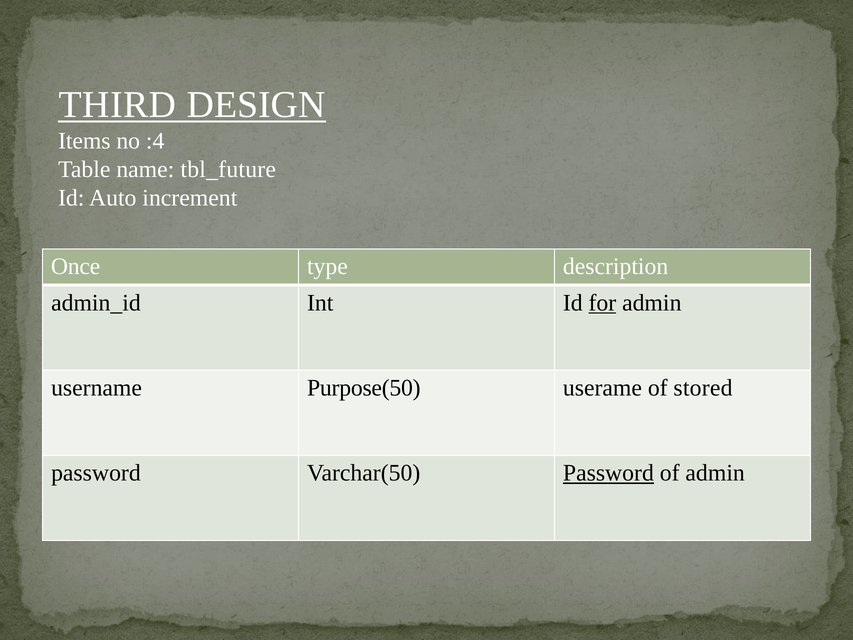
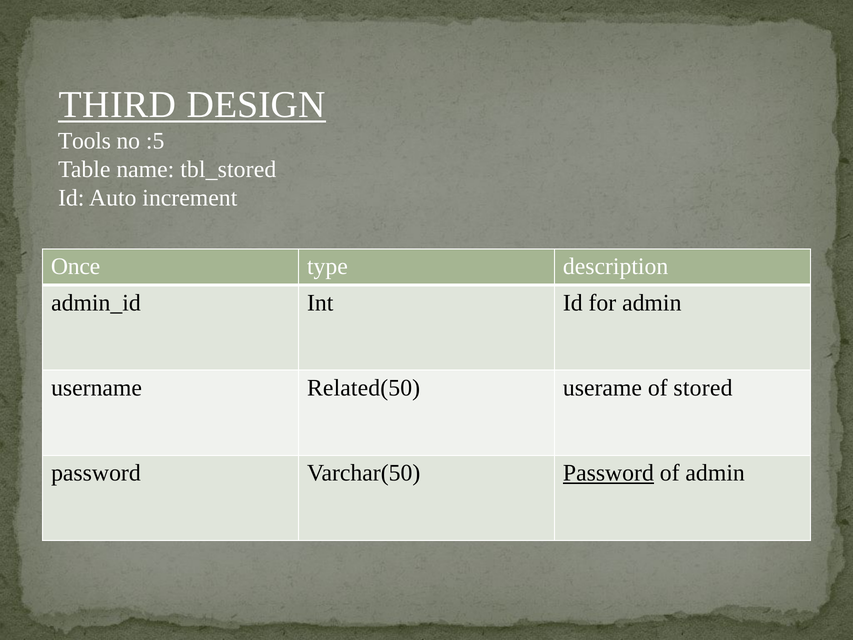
Items: Items -> Tools
:4: :4 -> :5
tbl_future: tbl_future -> tbl_stored
for underline: present -> none
Purpose(50: Purpose(50 -> Related(50
